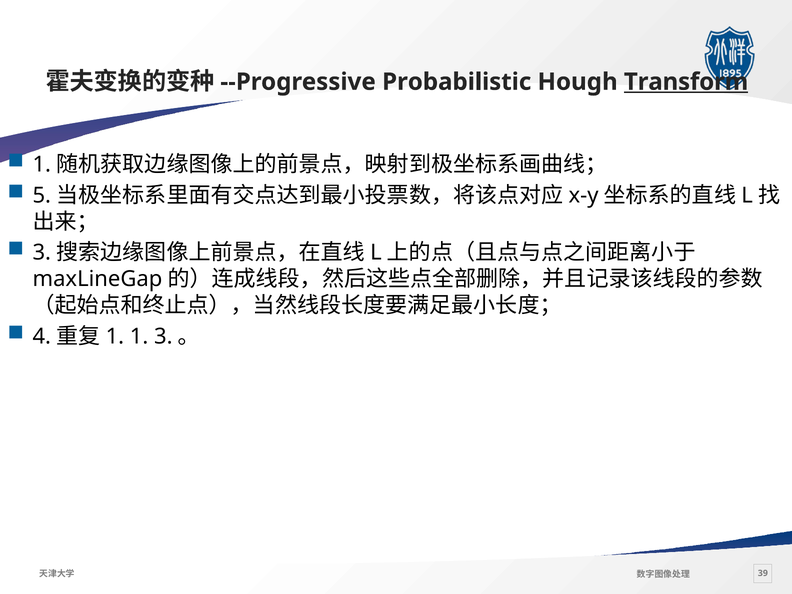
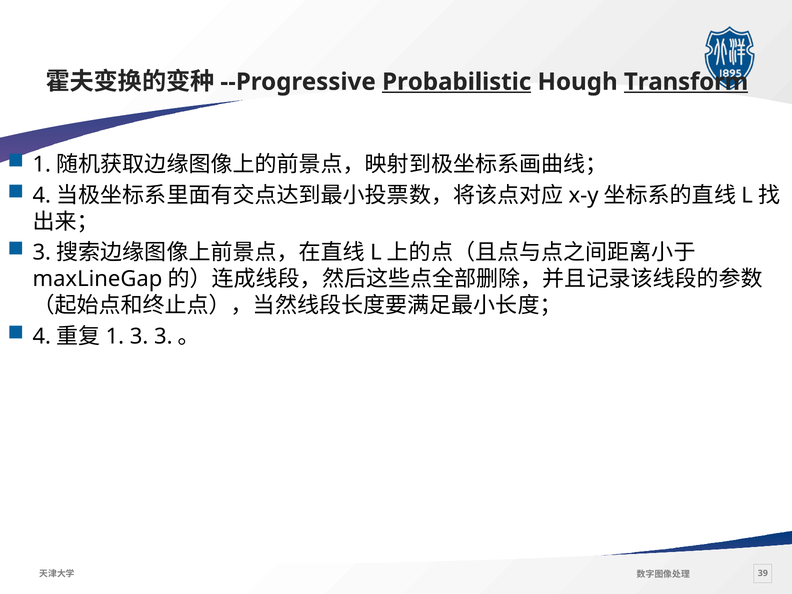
Probabilistic underline: none -> present
5 at (42, 195): 5 -> 4
1 at (139, 336): 1 -> 3
